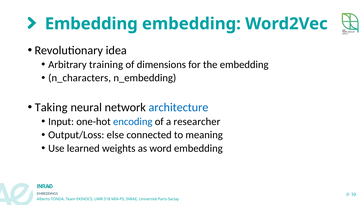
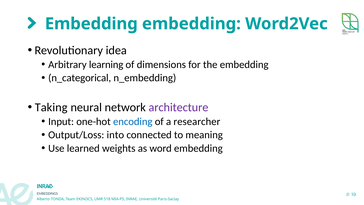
training: training -> learning
n_characters: n_characters -> n_categorical
architecture colour: blue -> purple
else: else -> into
